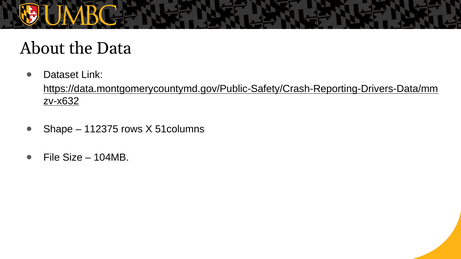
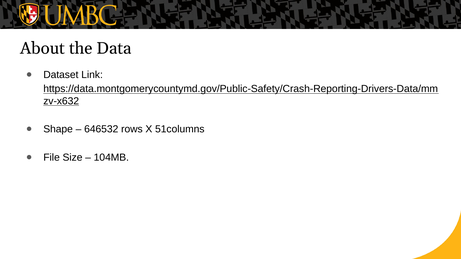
112375: 112375 -> 646532
